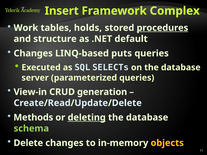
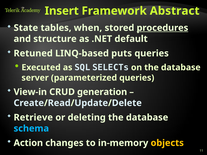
Complex: Complex -> Abstract
Work: Work -> State
holds: holds -> when
Changes at (33, 53): Changes -> Retuned
Methods: Methods -> Retrieve
deleting underline: present -> none
schema colour: light green -> light blue
Delete: Delete -> Action
